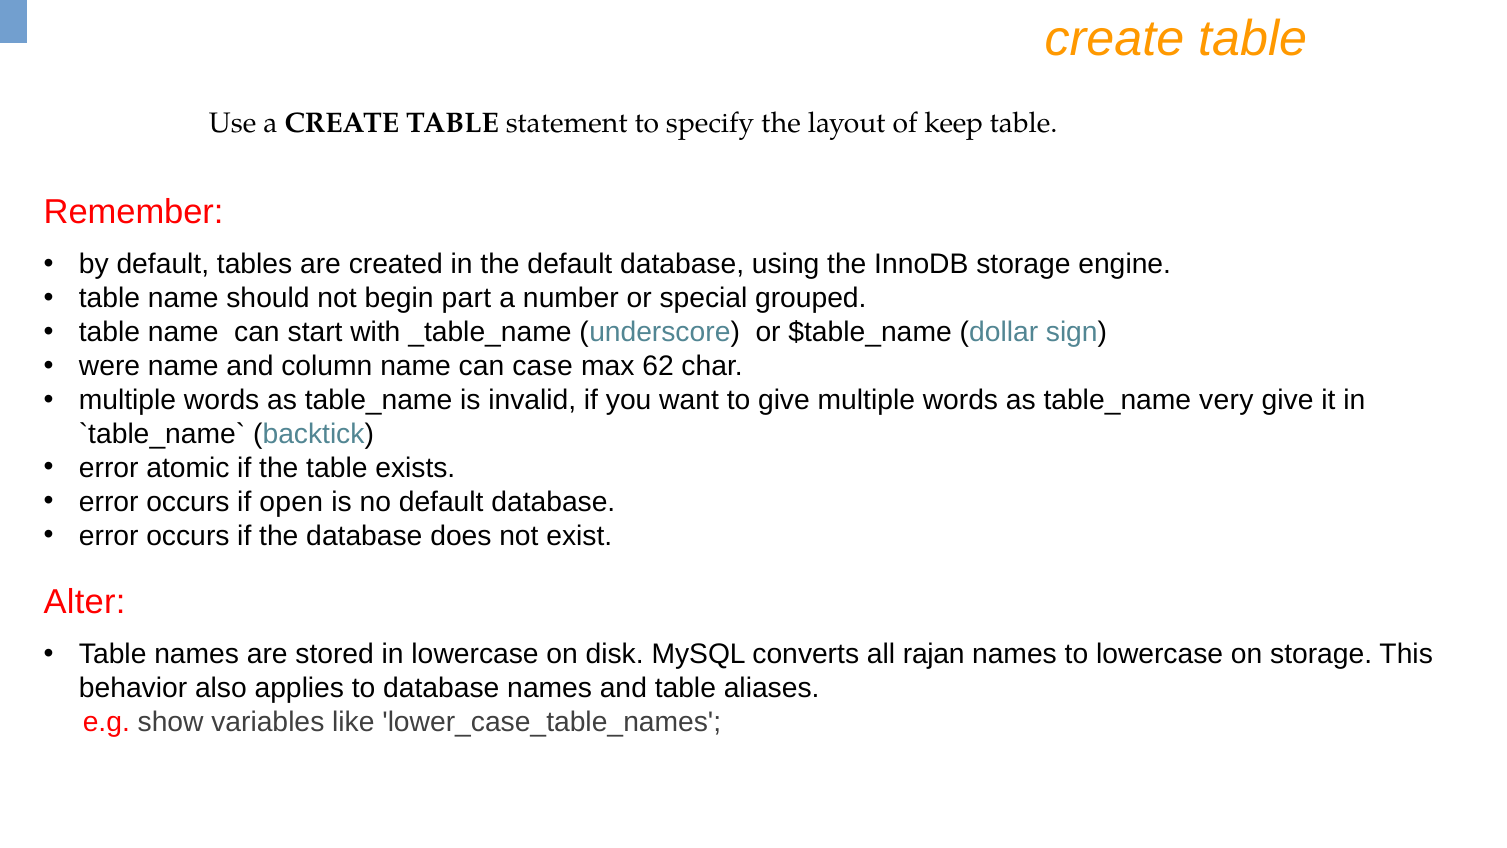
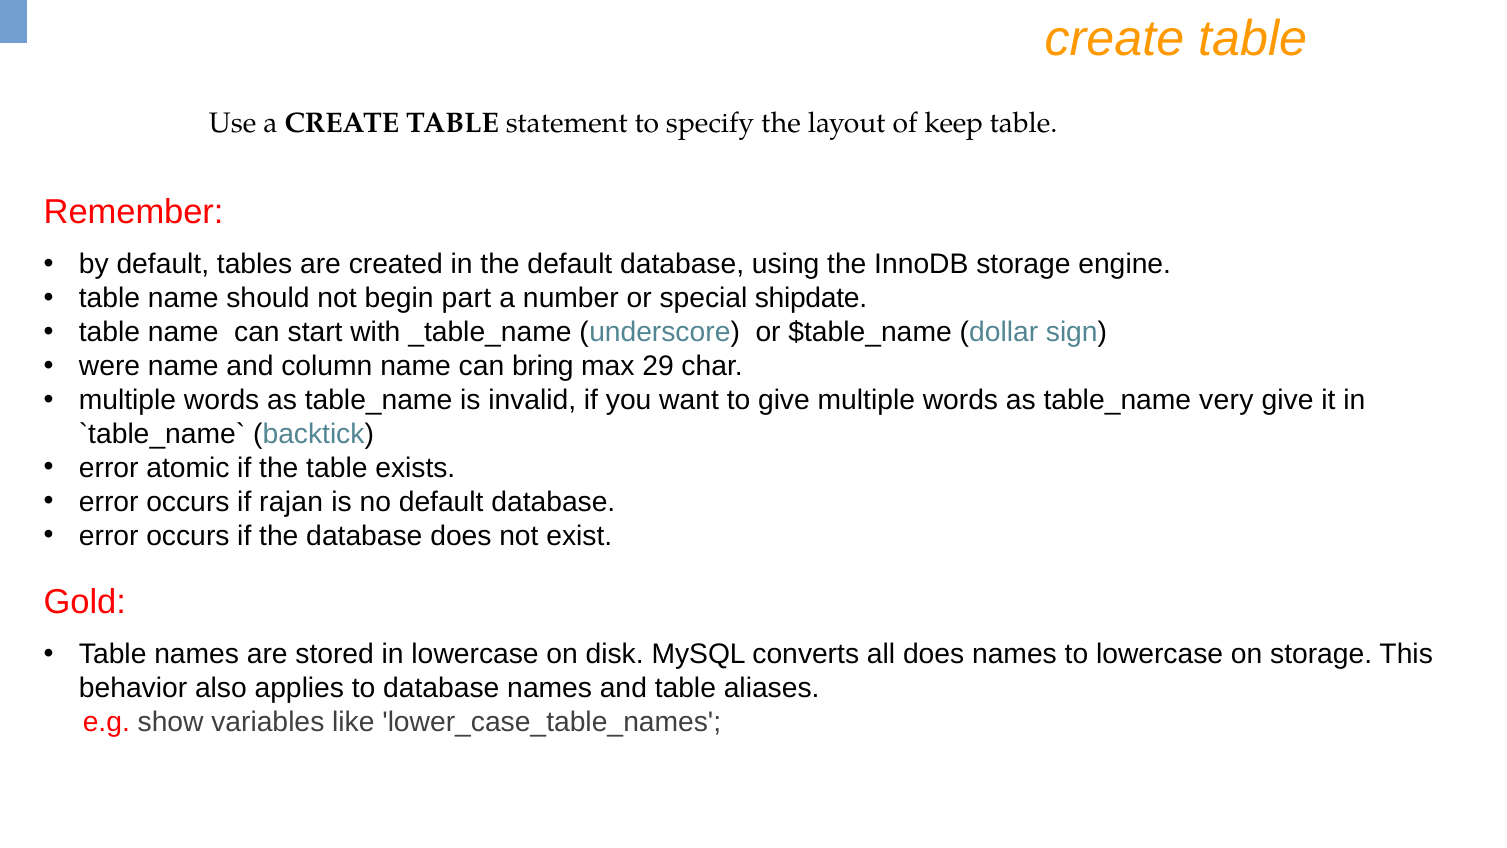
grouped: grouped -> shipdate
case: case -> bring
62: 62 -> 29
open: open -> rajan
Alter: Alter -> Gold
all rajan: rajan -> does
